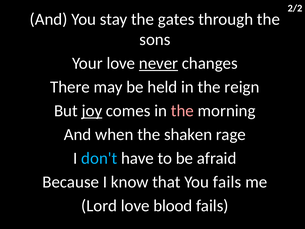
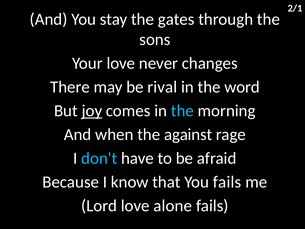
2/2: 2/2 -> 2/1
never underline: present -> none
held: held -> rival
reign: reign -> word
the at (182, 111) colour: pink -> light blue
shaken: shaken -> against
blood: blood -> alone
